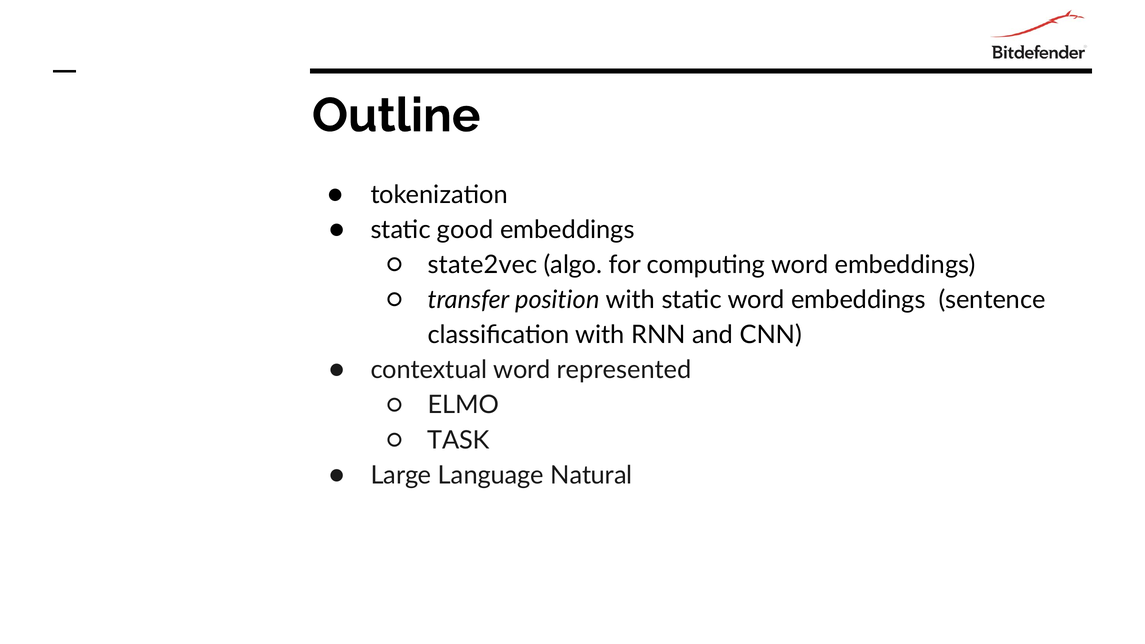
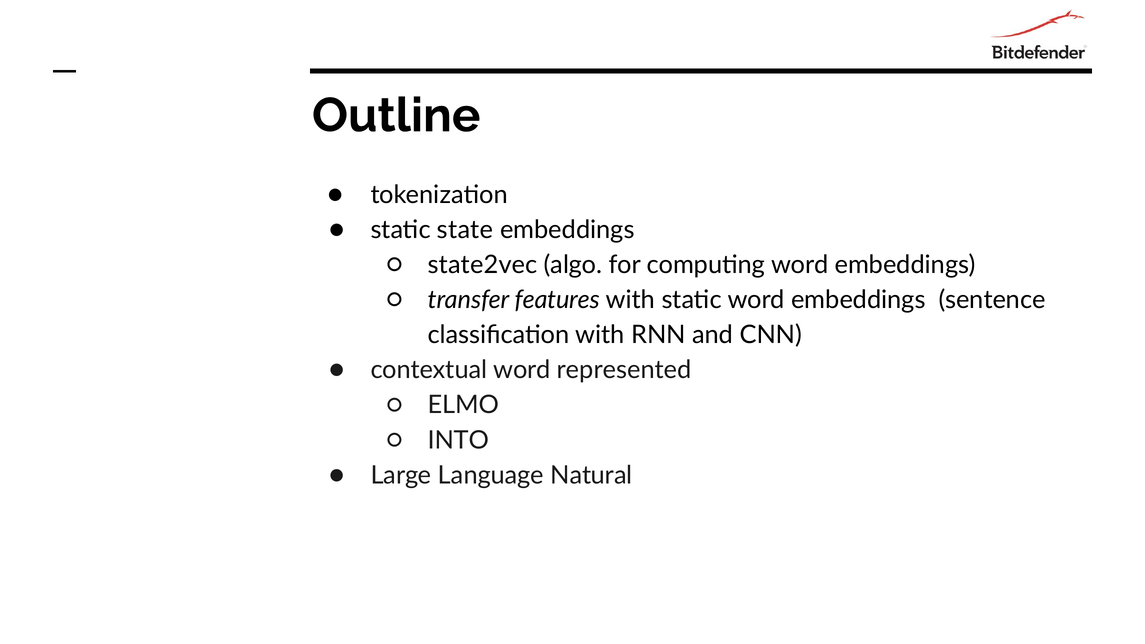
good: good -> state
position: position -> features
TASK: TASK -> INTO
